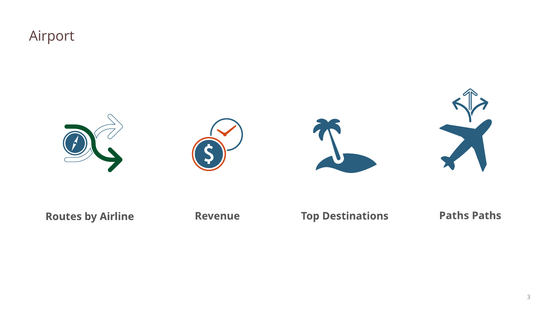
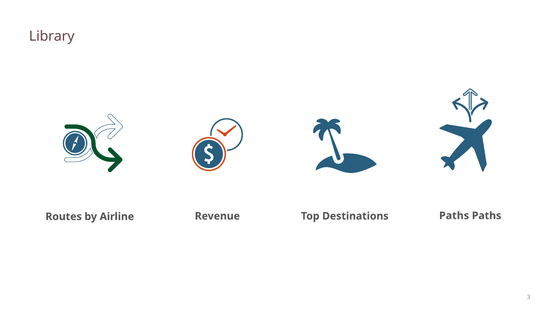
Airport: Airport -> Library
